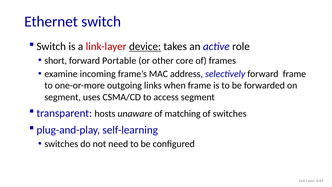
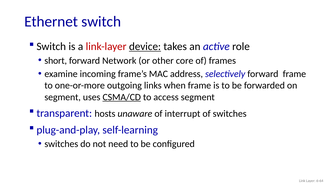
Portable: Portable -> Network
CSMA/CD underline: none -> present
matching: matching -> interrupt
